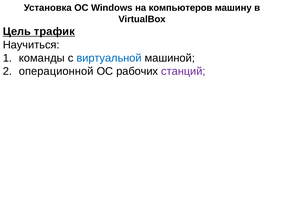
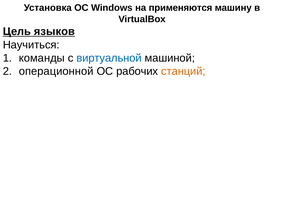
компьютеров: компьютеров -> применяются
трафик: трафик -> языков
станций colour: purple -> orange
